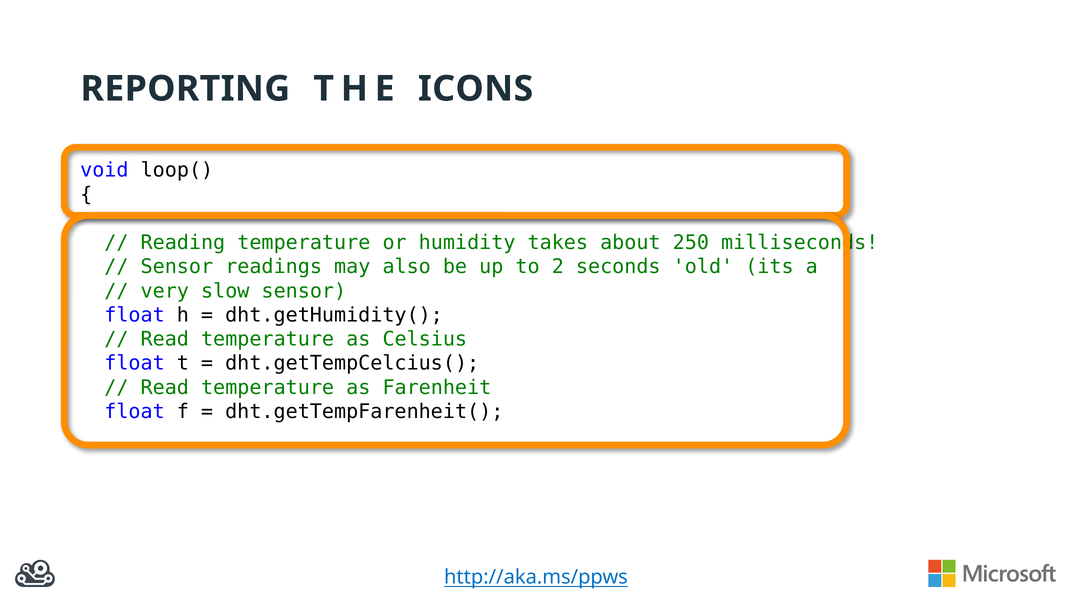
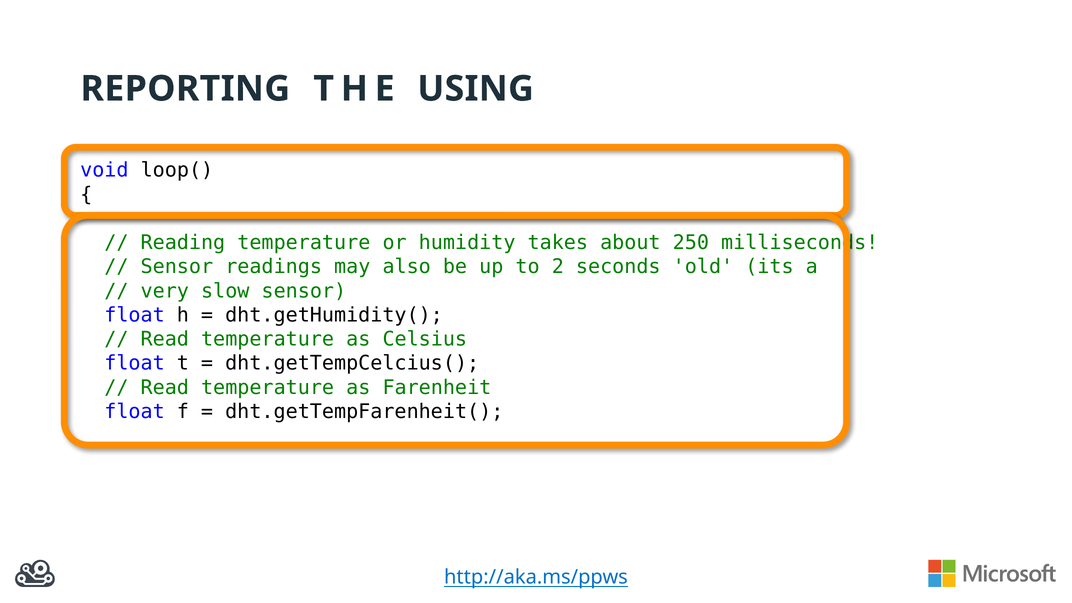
ICONS: ICONS -> USING
